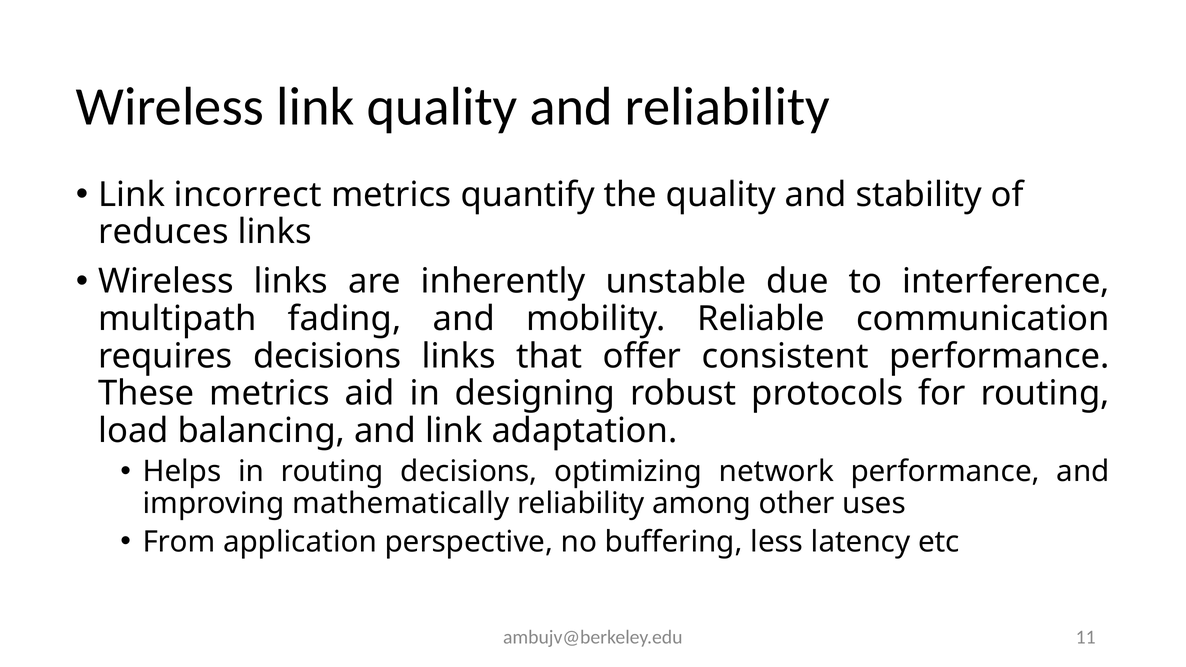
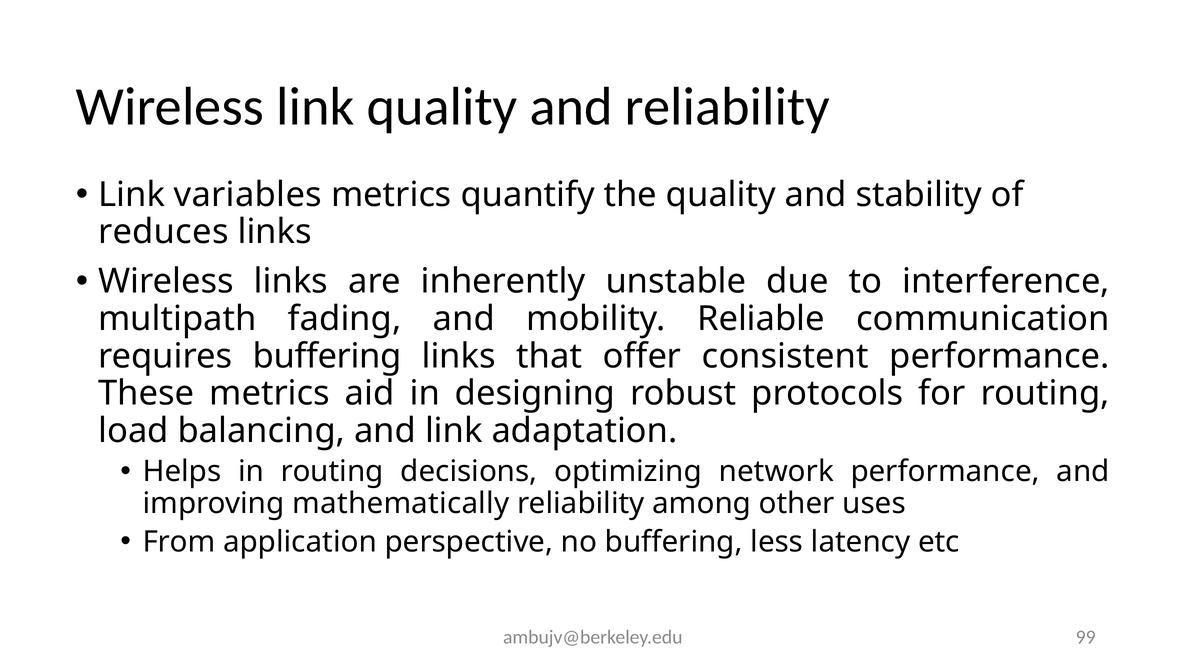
incorrect: incorrect -> variables
requires decisions: decisions -> buffering
11: 11 -> 99
